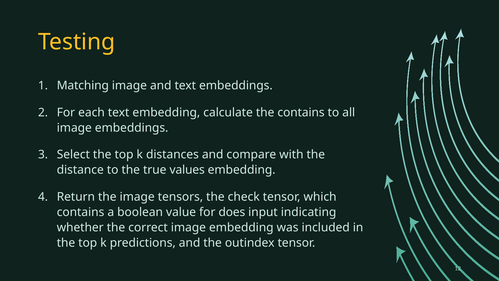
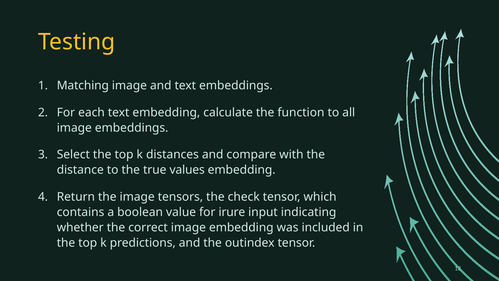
the contains: contains -> function
does: does -> irure
